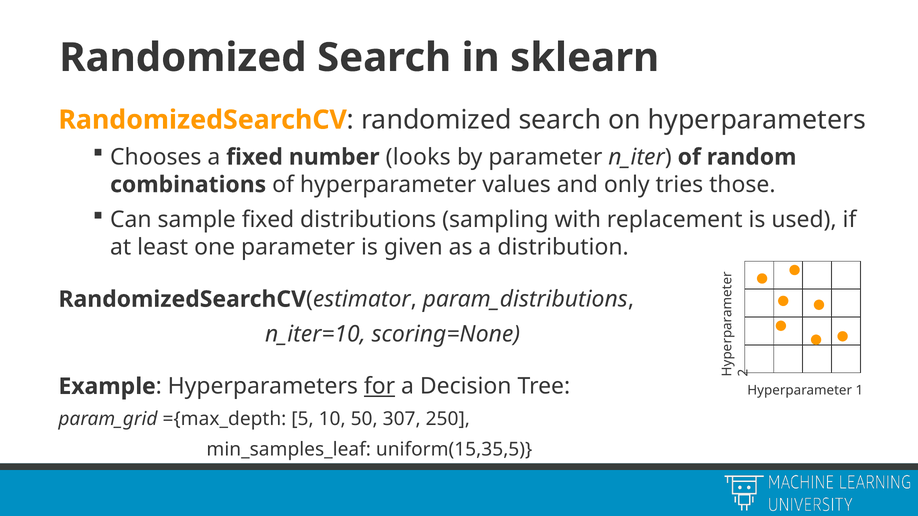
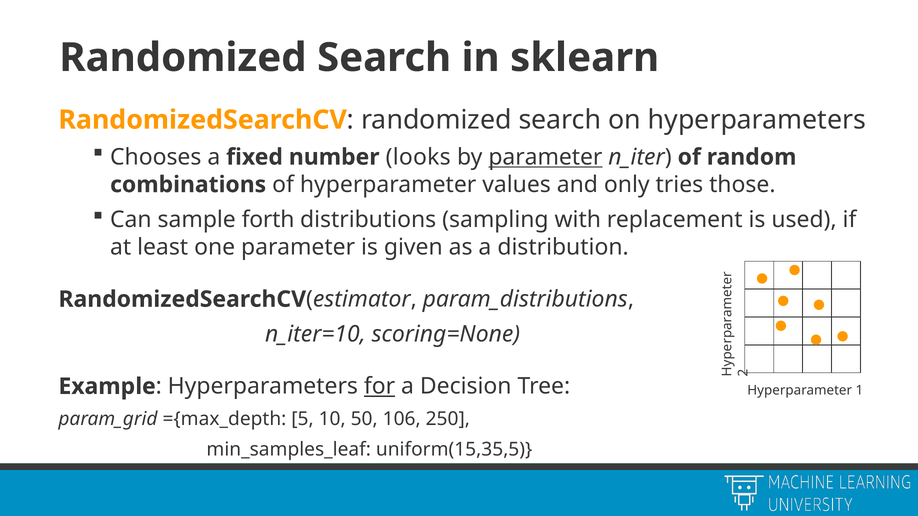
parameter at (545, 157) underline: none -> present
sample fixed: fixed -> forth
307: 307 -> 106
